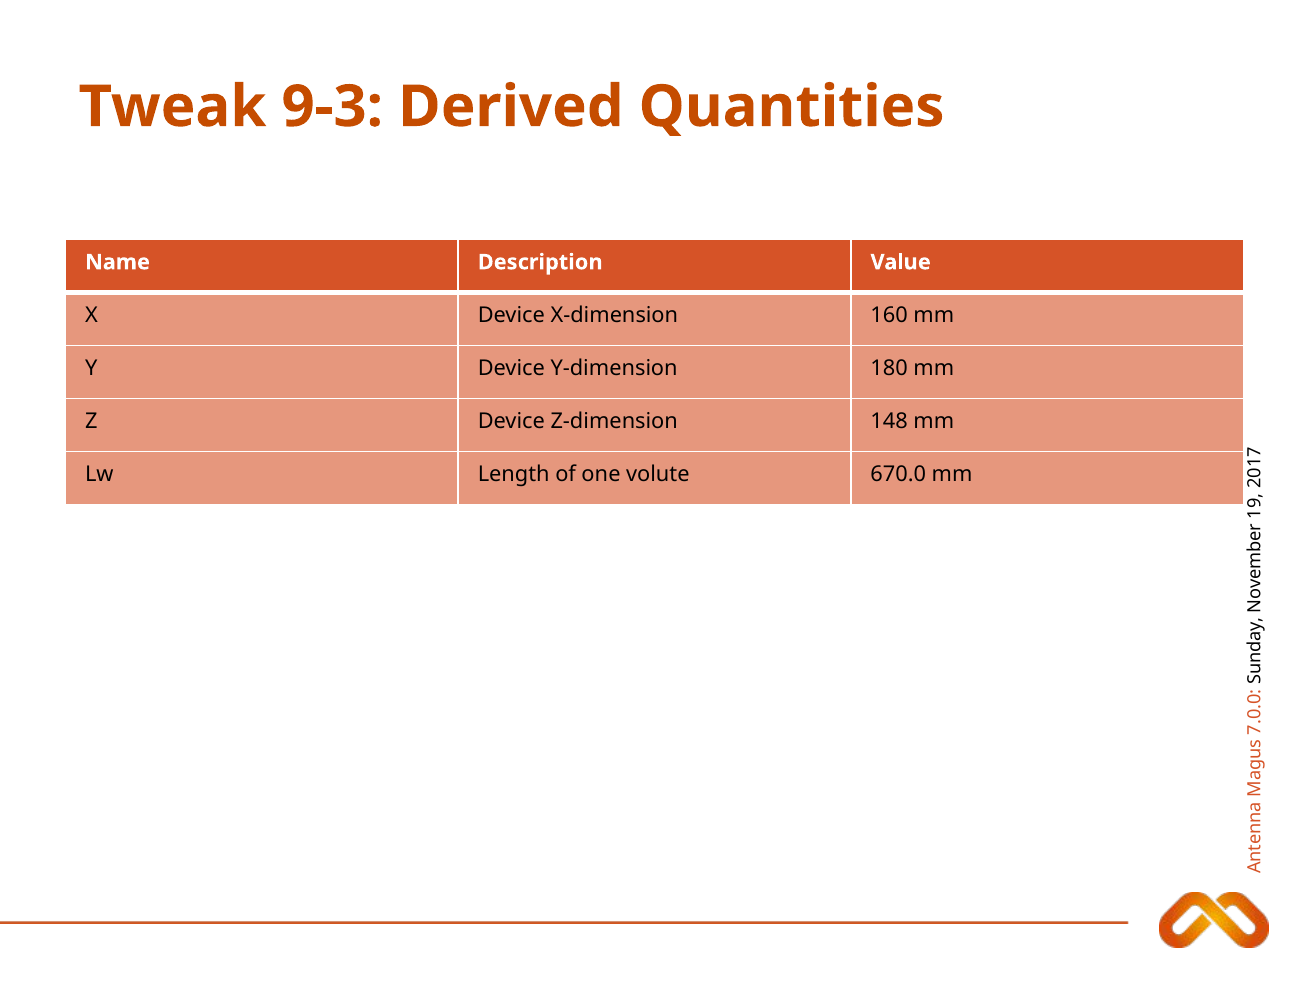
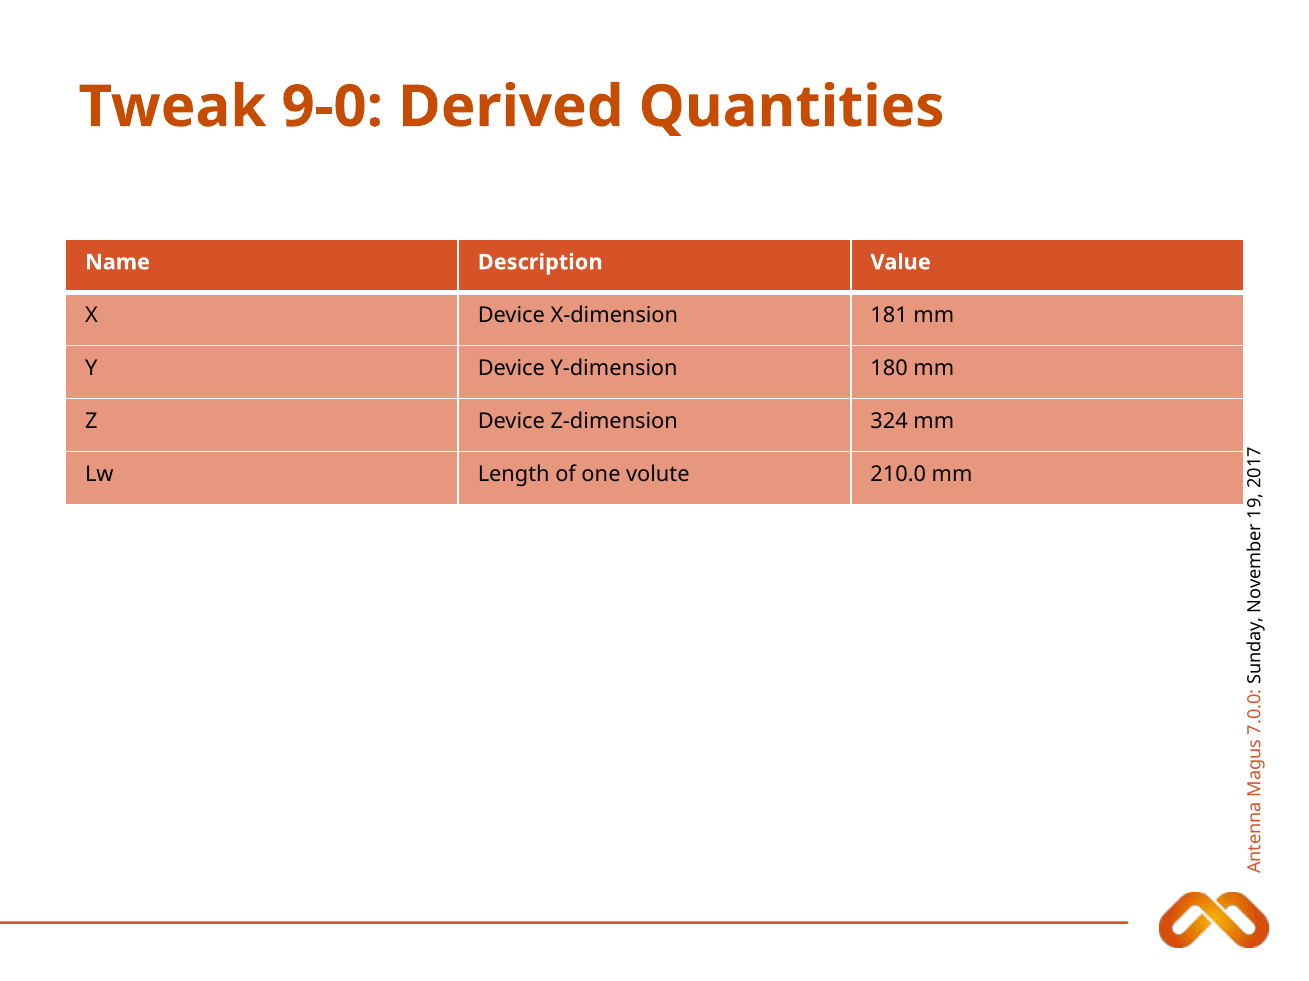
9-3: 9-3 -> 9-0
160: 160 -> 181
148: 148 -> 324
670.0: 670.0 -> 210.0
